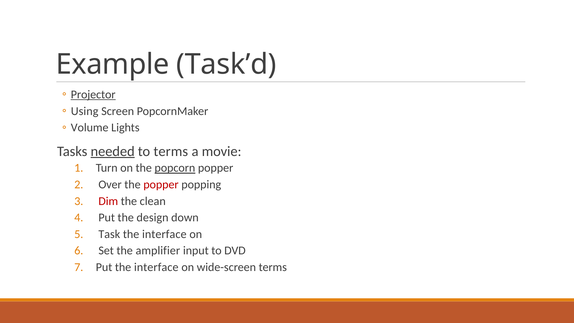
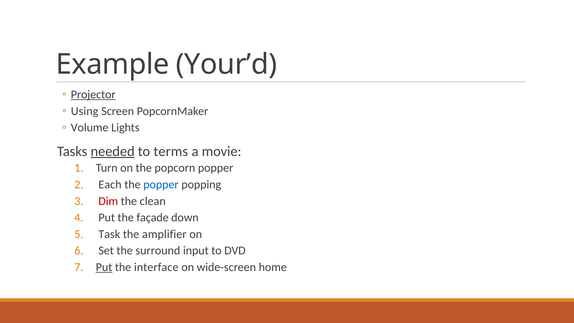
Task’d: Task’d -> Your’d
popcorn underline: present -> none
Over: Over -> Each
popper at (161, 184) colour: red -> blue
design: design -> façade
interface at (164, 234): interface -> amplifier
amplifier: amplifier -> surround
Put at (104, 267) underline: none -> present
wide-screen terms: terms -> home
